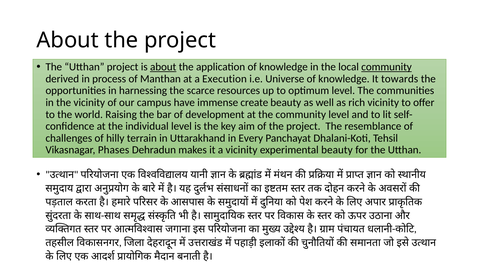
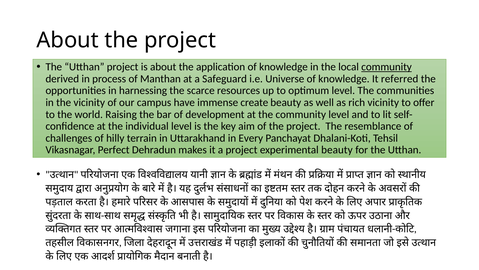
about at (163, 67) underline: present -> none
Execution: Execution -> Safeguard
towards: towards -> referred
Phases: Phases -> Perfect
a vicinity: vicinity -> project
